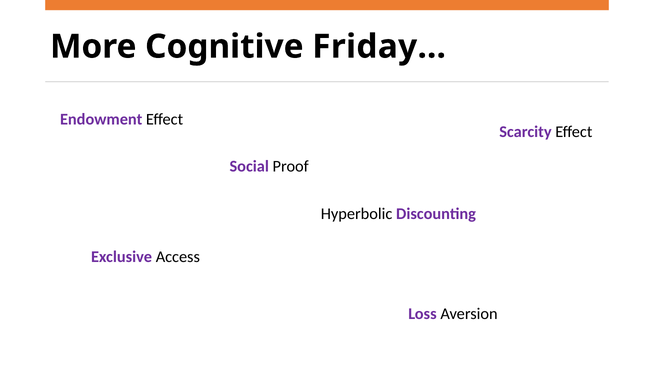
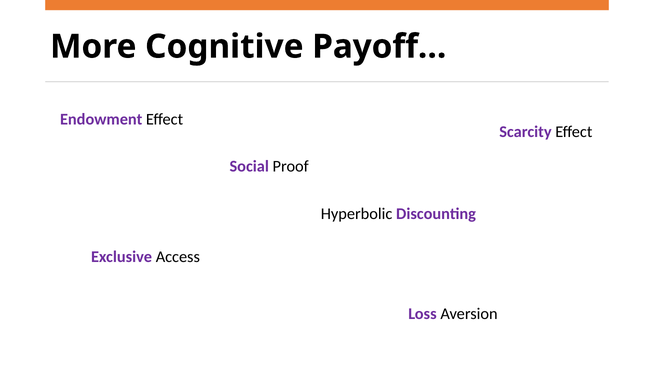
Friday…: Friday… -> Payoff…
